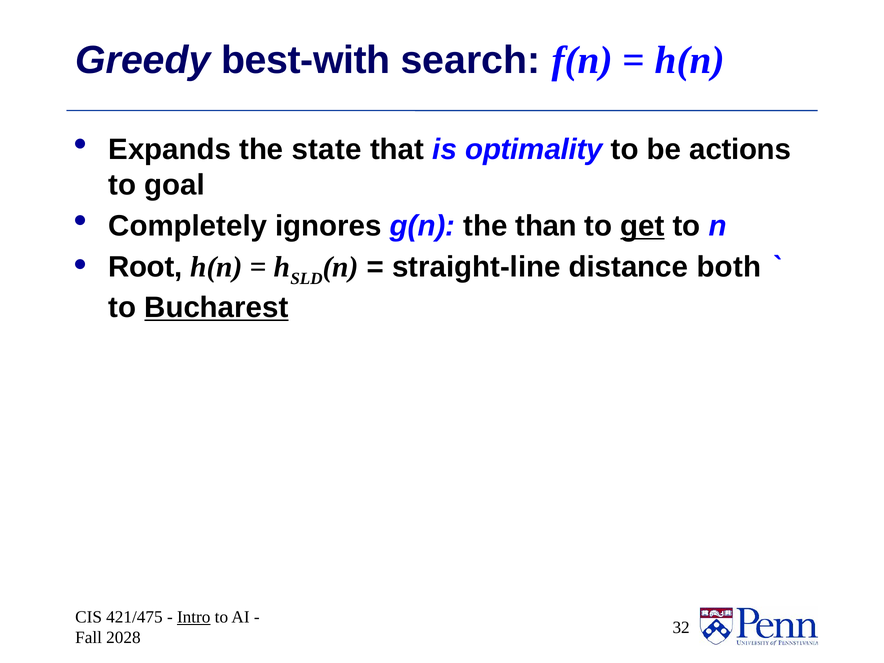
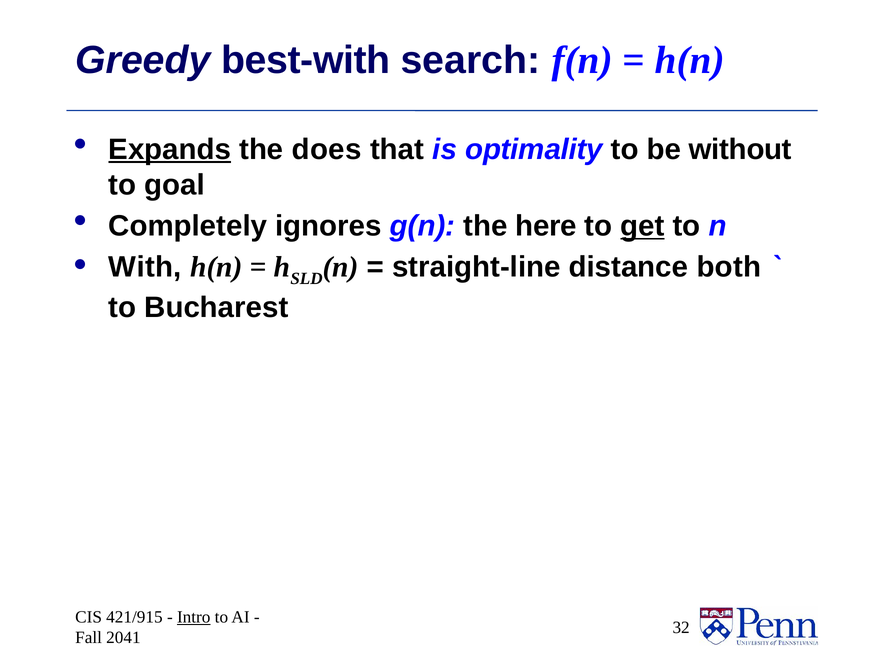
Expands underline: none -> present
state: state -> does
actions: actions -> without
than: than -> here
Root: Root -> With
Bucharest underline: present -> none
421/475: 421/475 -> 421/915
2028: 2028 -> 2041
